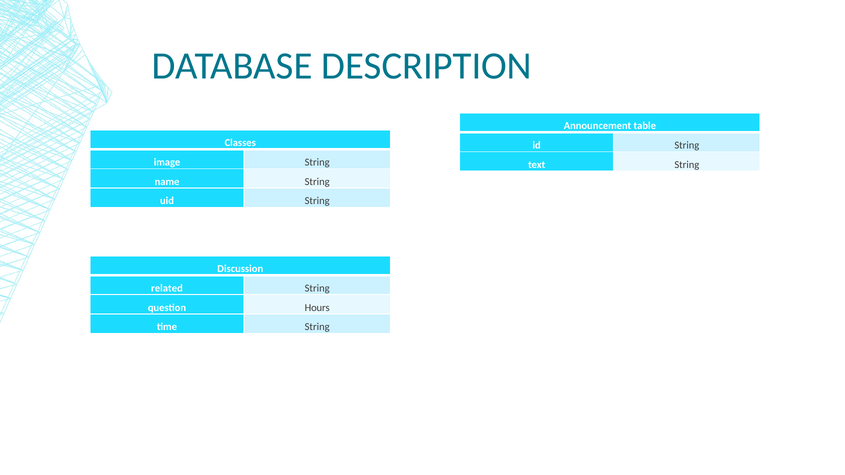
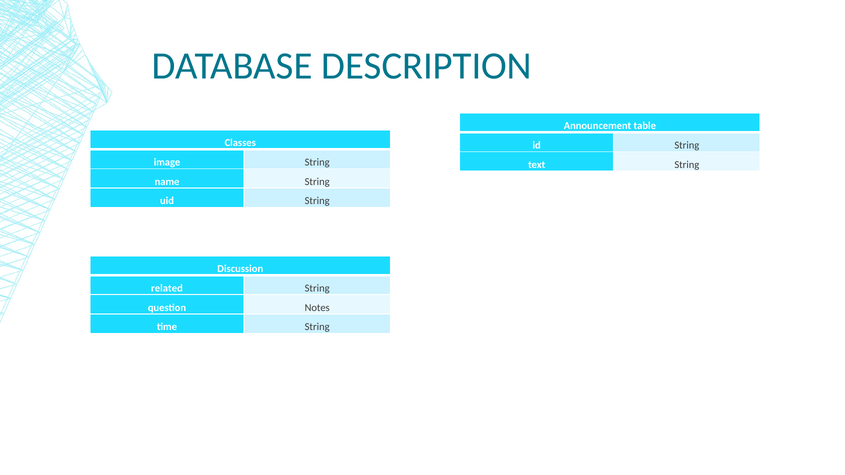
Hours: Hours -> Notes
